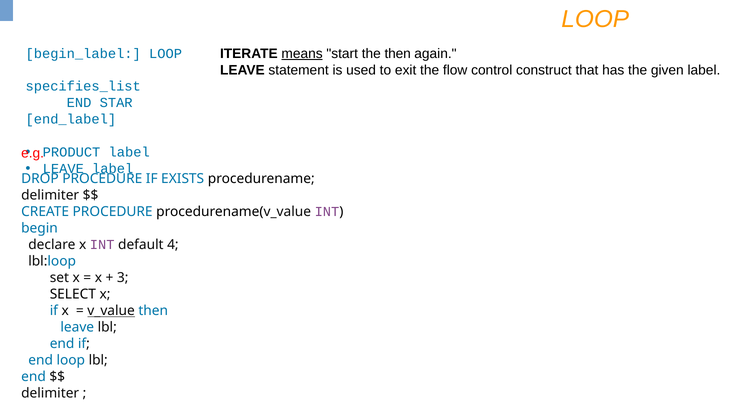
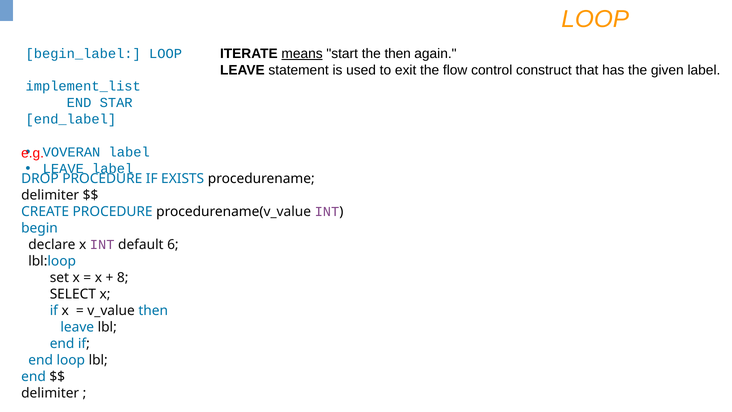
specifies_list: specifies_list -> implement_list
PRODUCT: PRODUCT -> VOVERAN
4: 4 -> 6
3: 3 -> 8
v_value underline: present -> none
